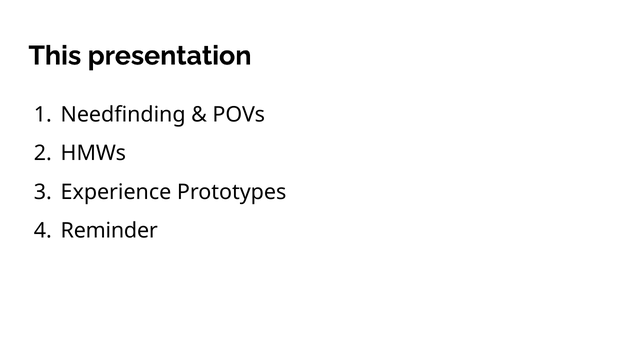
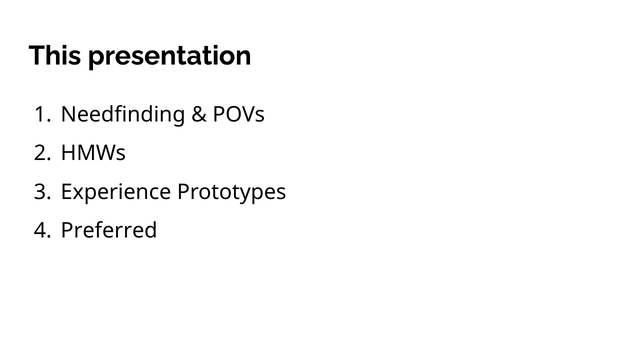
Reminder: Reminder -> Preferred
